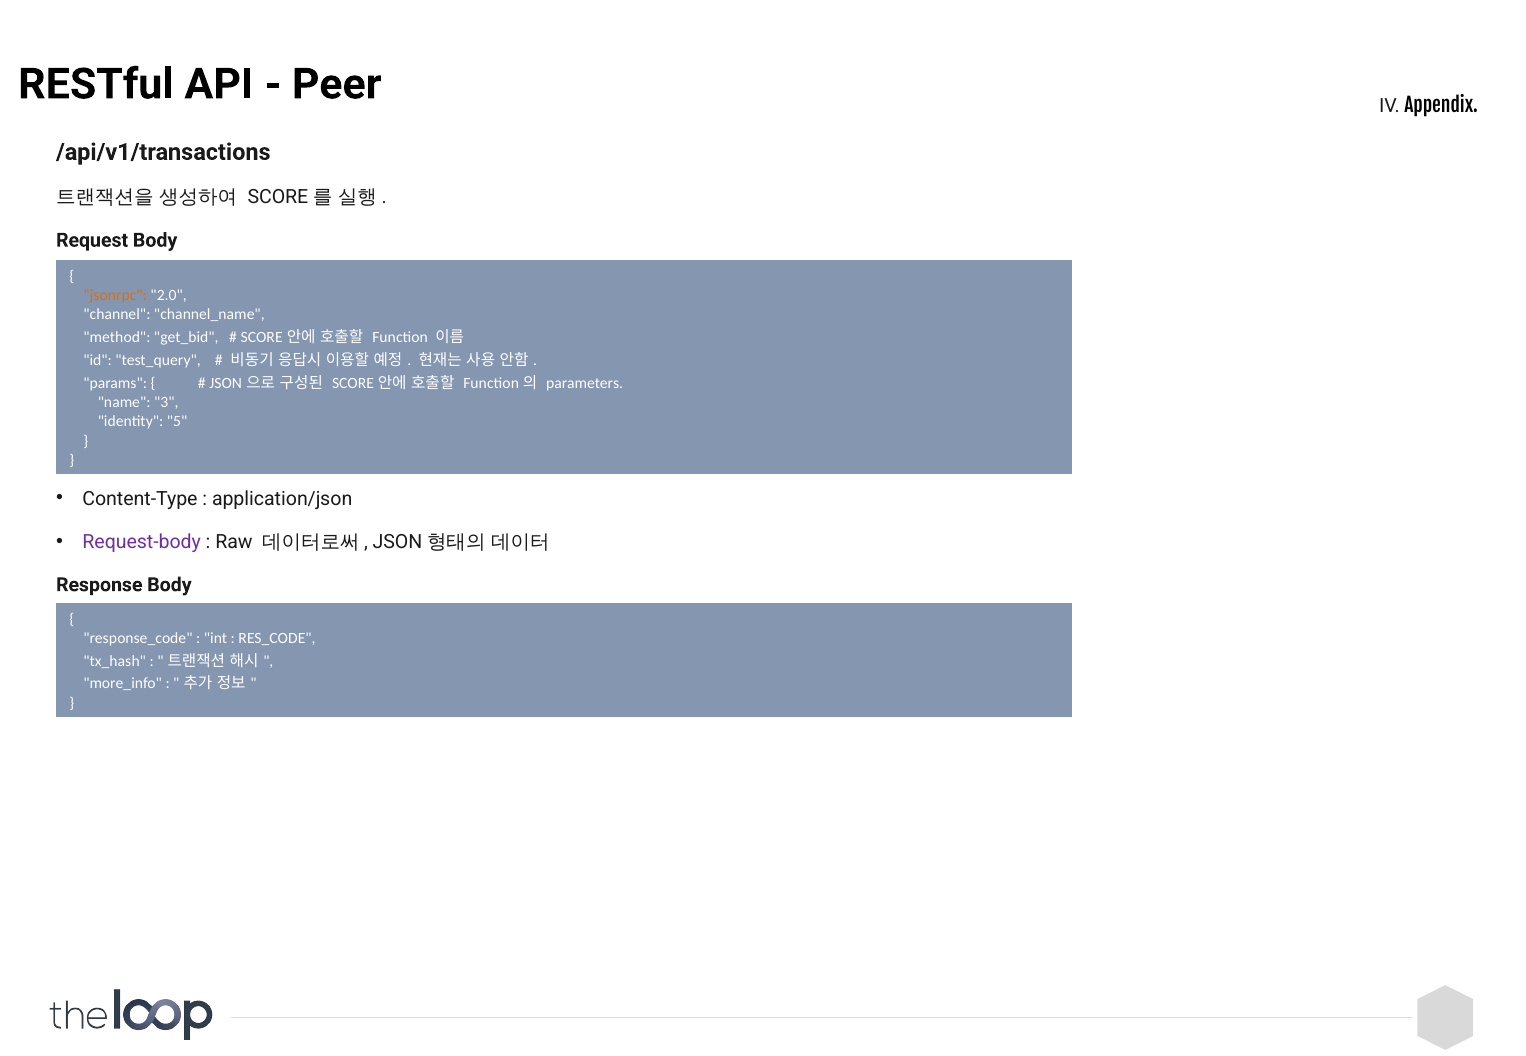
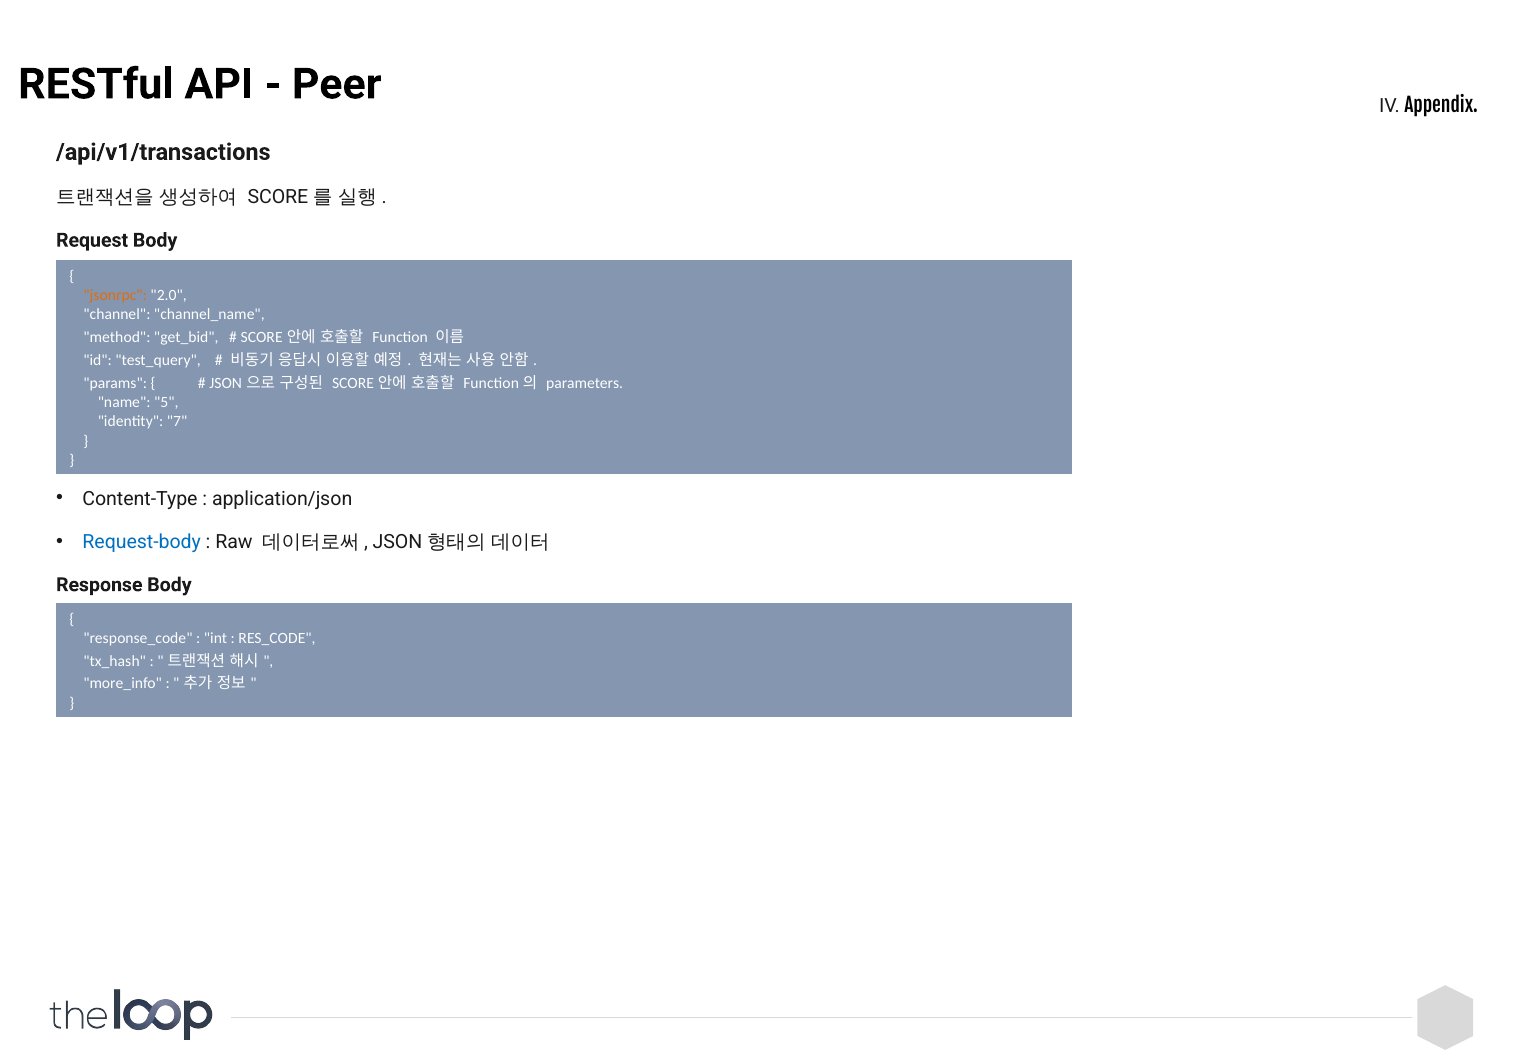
3: 3 -> 5
5: 5 -> 7
Request-body colour: purple -> blue
